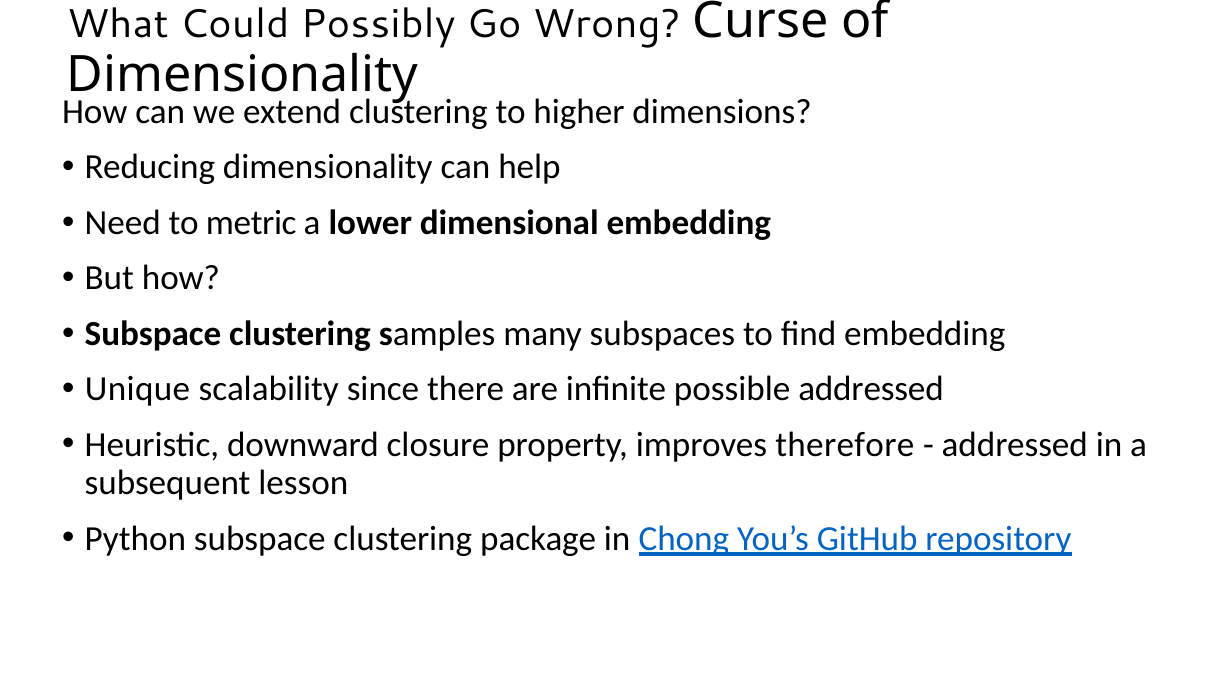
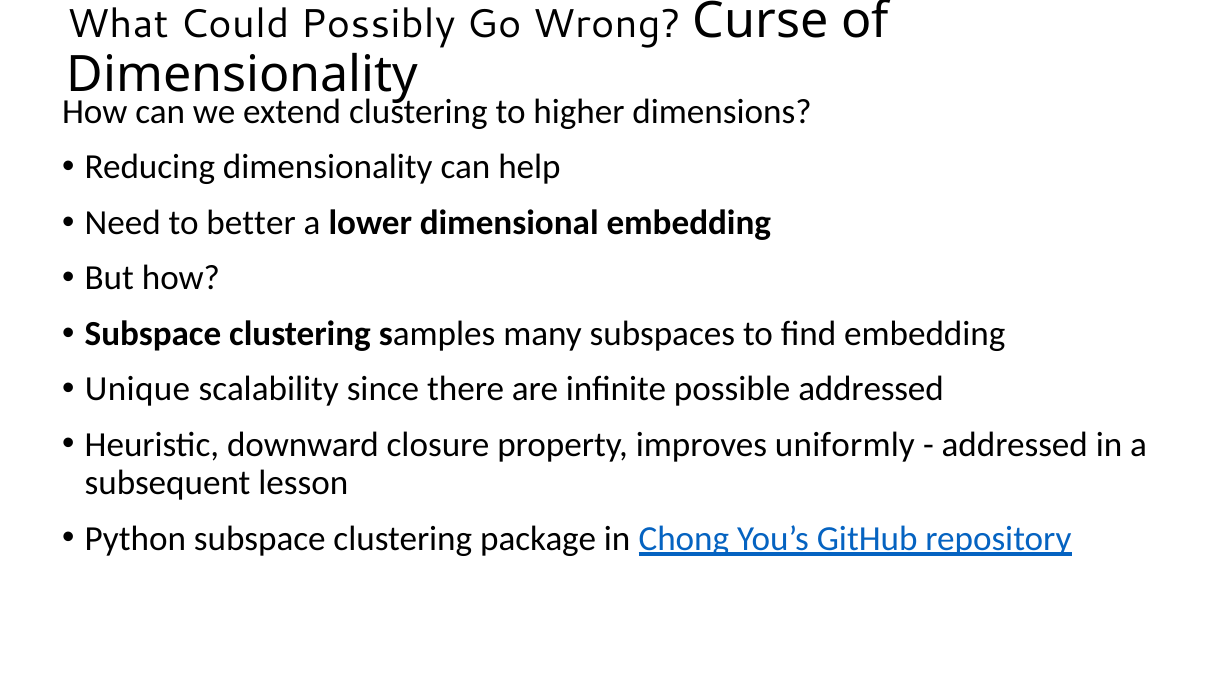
metric: metric -> better
therefore: therefore -> uniformly
